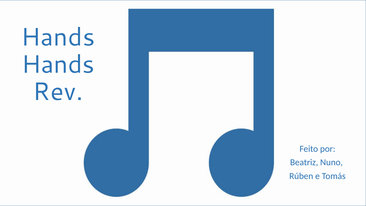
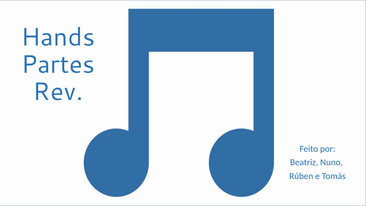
Hands at (58, 65): Hands -> Partes
